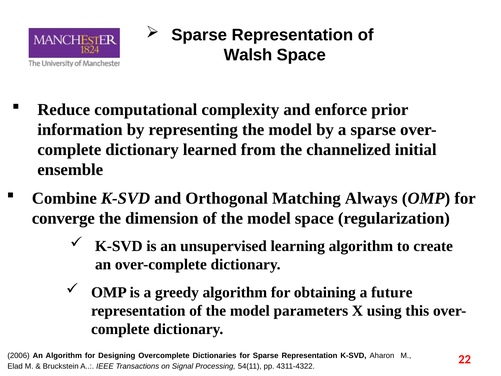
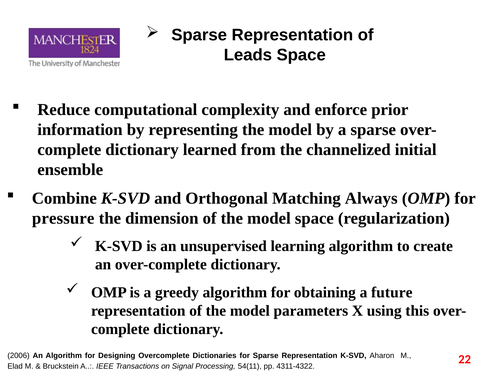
Walsh: Walsh -> Leads
converge: converge -> pressure
